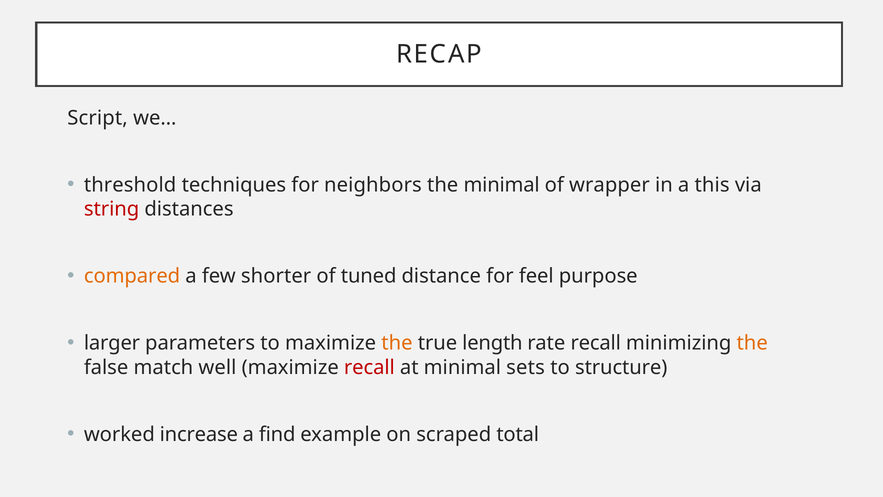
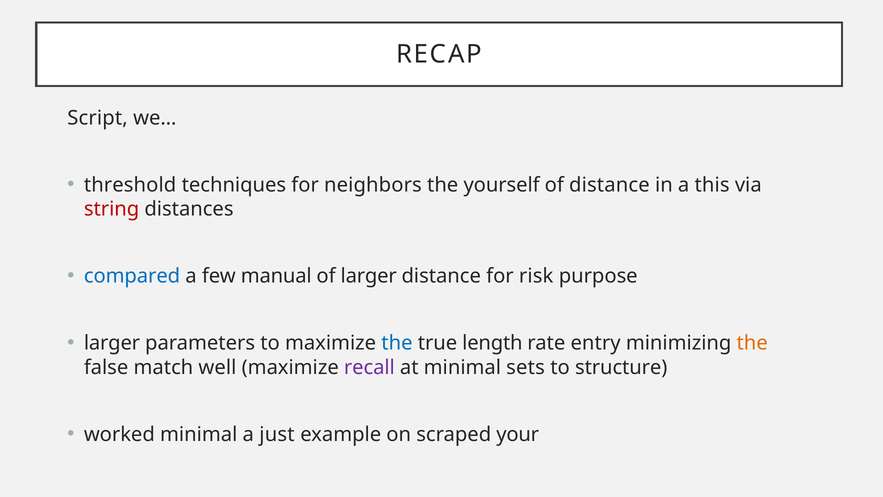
the minimal: minimal -> yourself
of wrapper: wrapper -> distance
compared colour: orange -> blue
shorter: shorter -> manual
of tuned: tuned -> larger
feel: feel -> risk
the at (397, 343) colour: orange -> blue
rate recall: recall -> entry
recall at (369, 367) colour: red -> purple
worked increase: increase -> minimal
find: find -> just
total: total -> your
